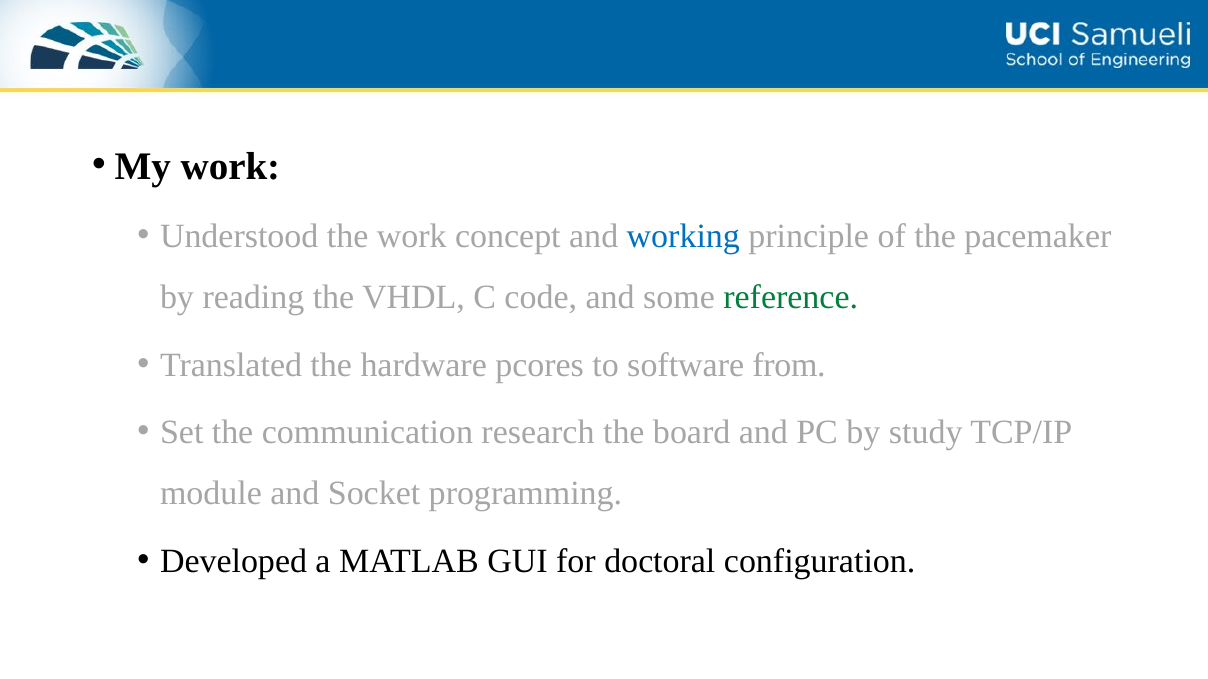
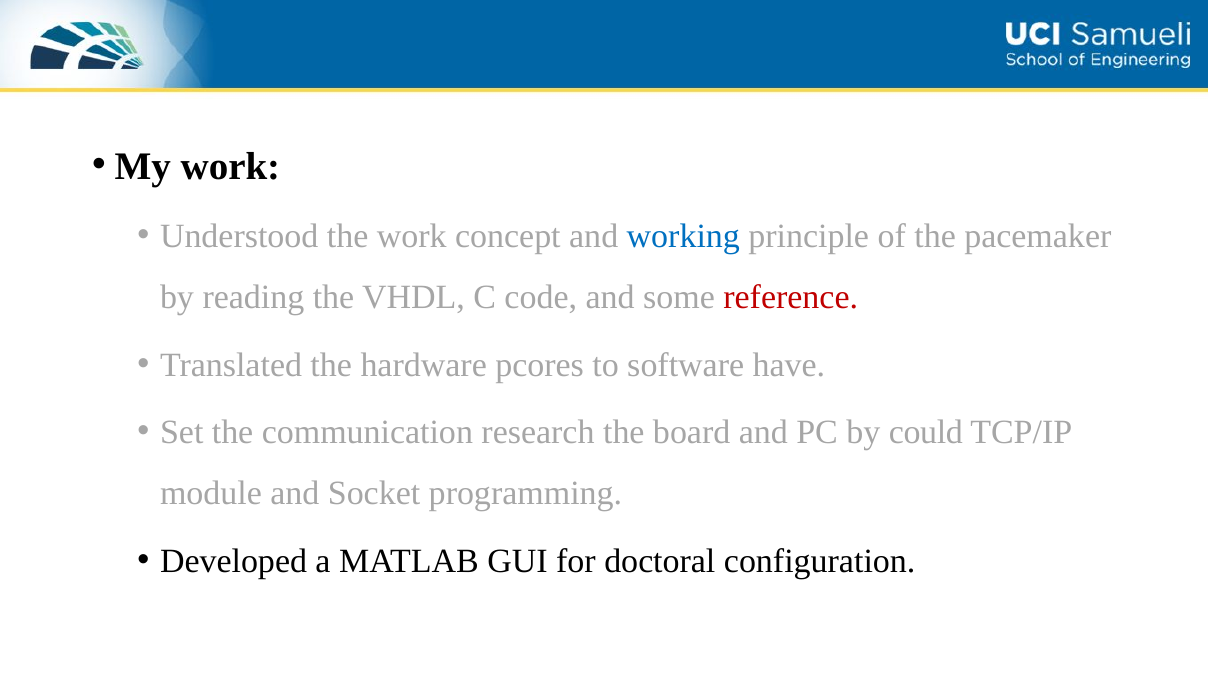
reference colour: green -> red
from: from -> have
study: study -> could
